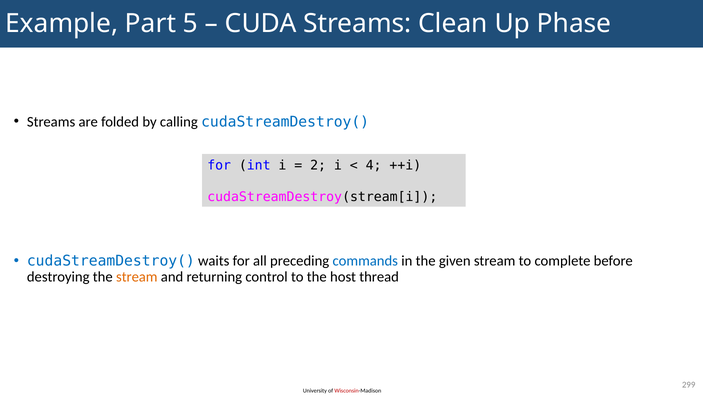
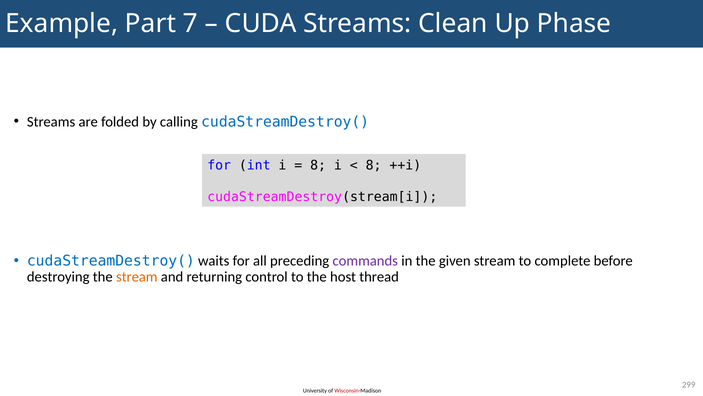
5: 5 -> 7
2 at (318, 165): 2 -> 8
4 at (374, 165): 4 -> 8
commands colour: blue -> purple
